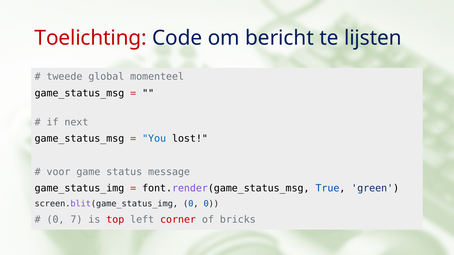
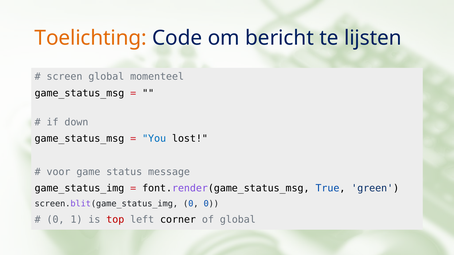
Toelichting colour: red -> orange
tweede: tweede -> screen
next: next -> down
7: 7 -> 1
corner colour: red -> black
of bricks: bricks -> global
